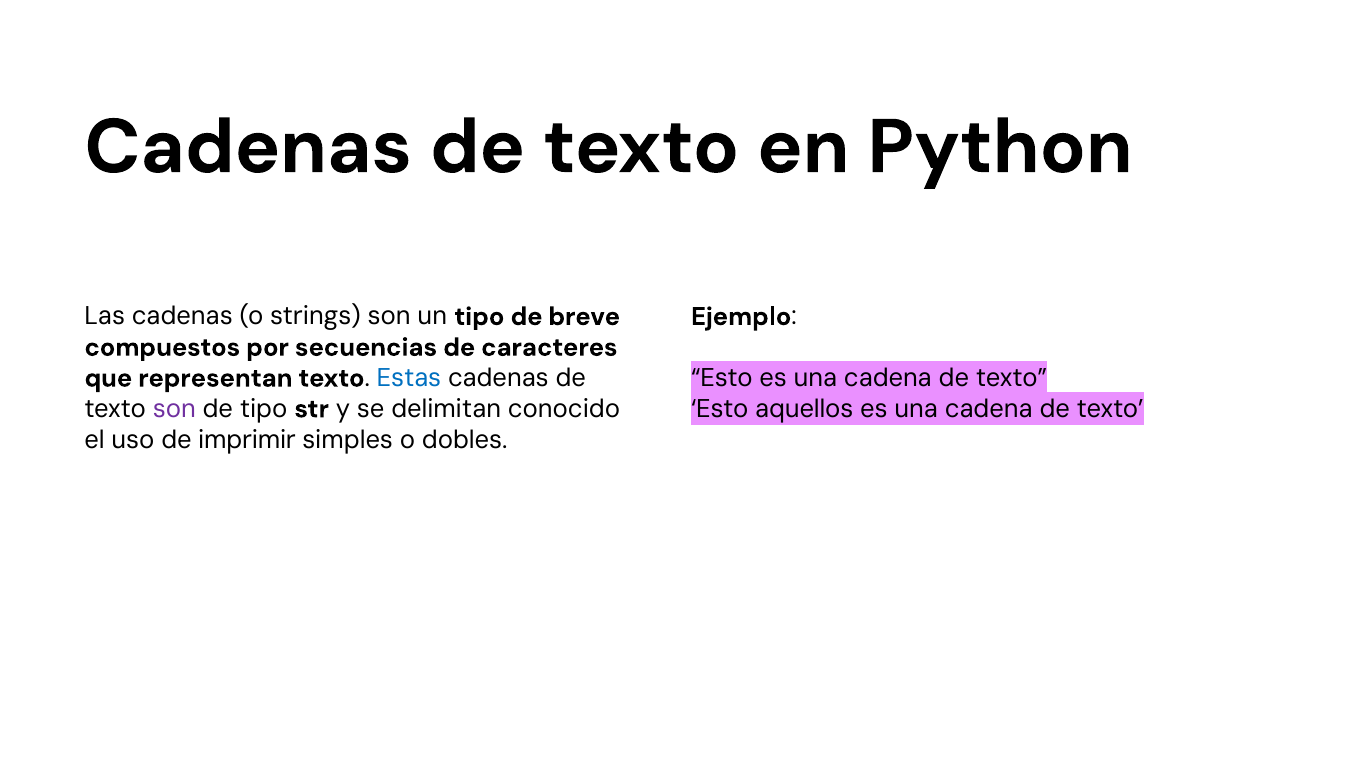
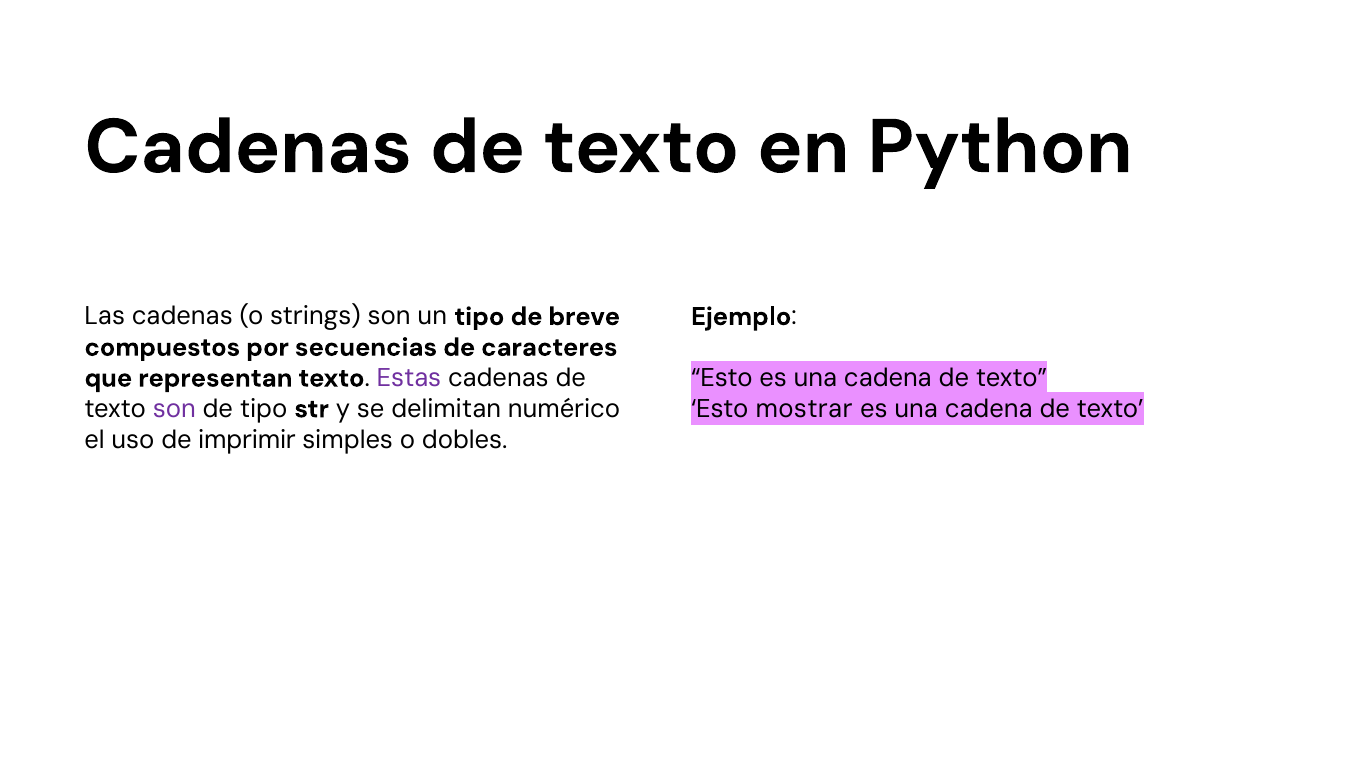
Estas colour: blue -> purple
conocido: conocido -> numérico
aquellos: aquellos -> mostrar
